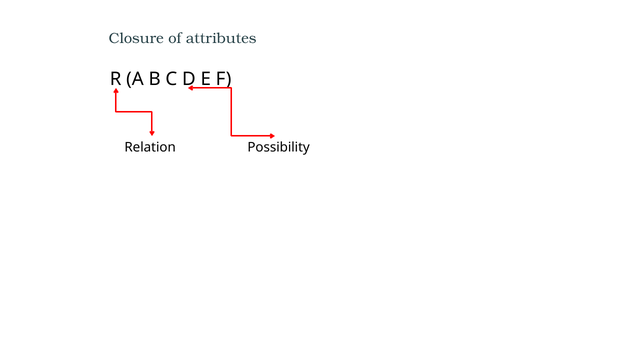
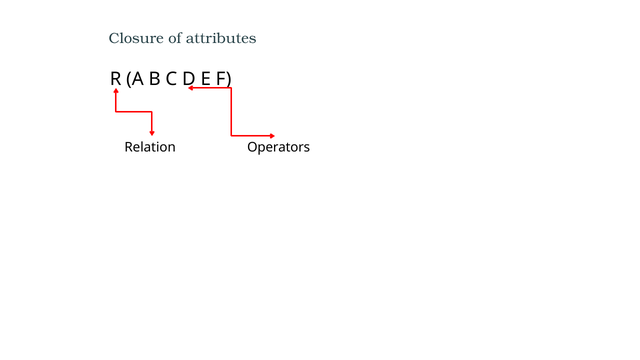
Possibility: Possibility -> Operators
